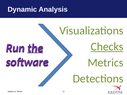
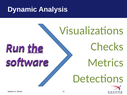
Checks underline: present -> none
